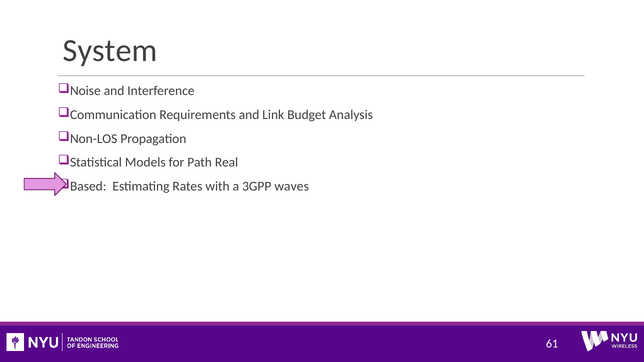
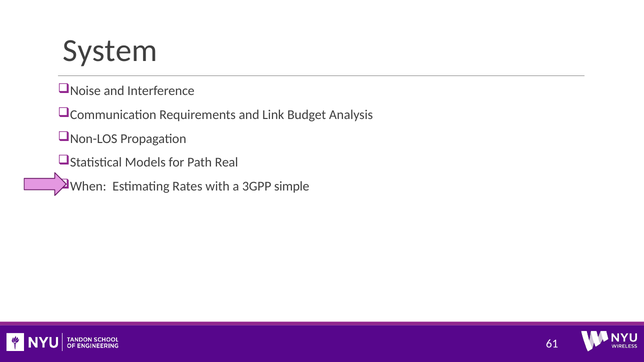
Based: Based -> When
waves: waves -> simple
